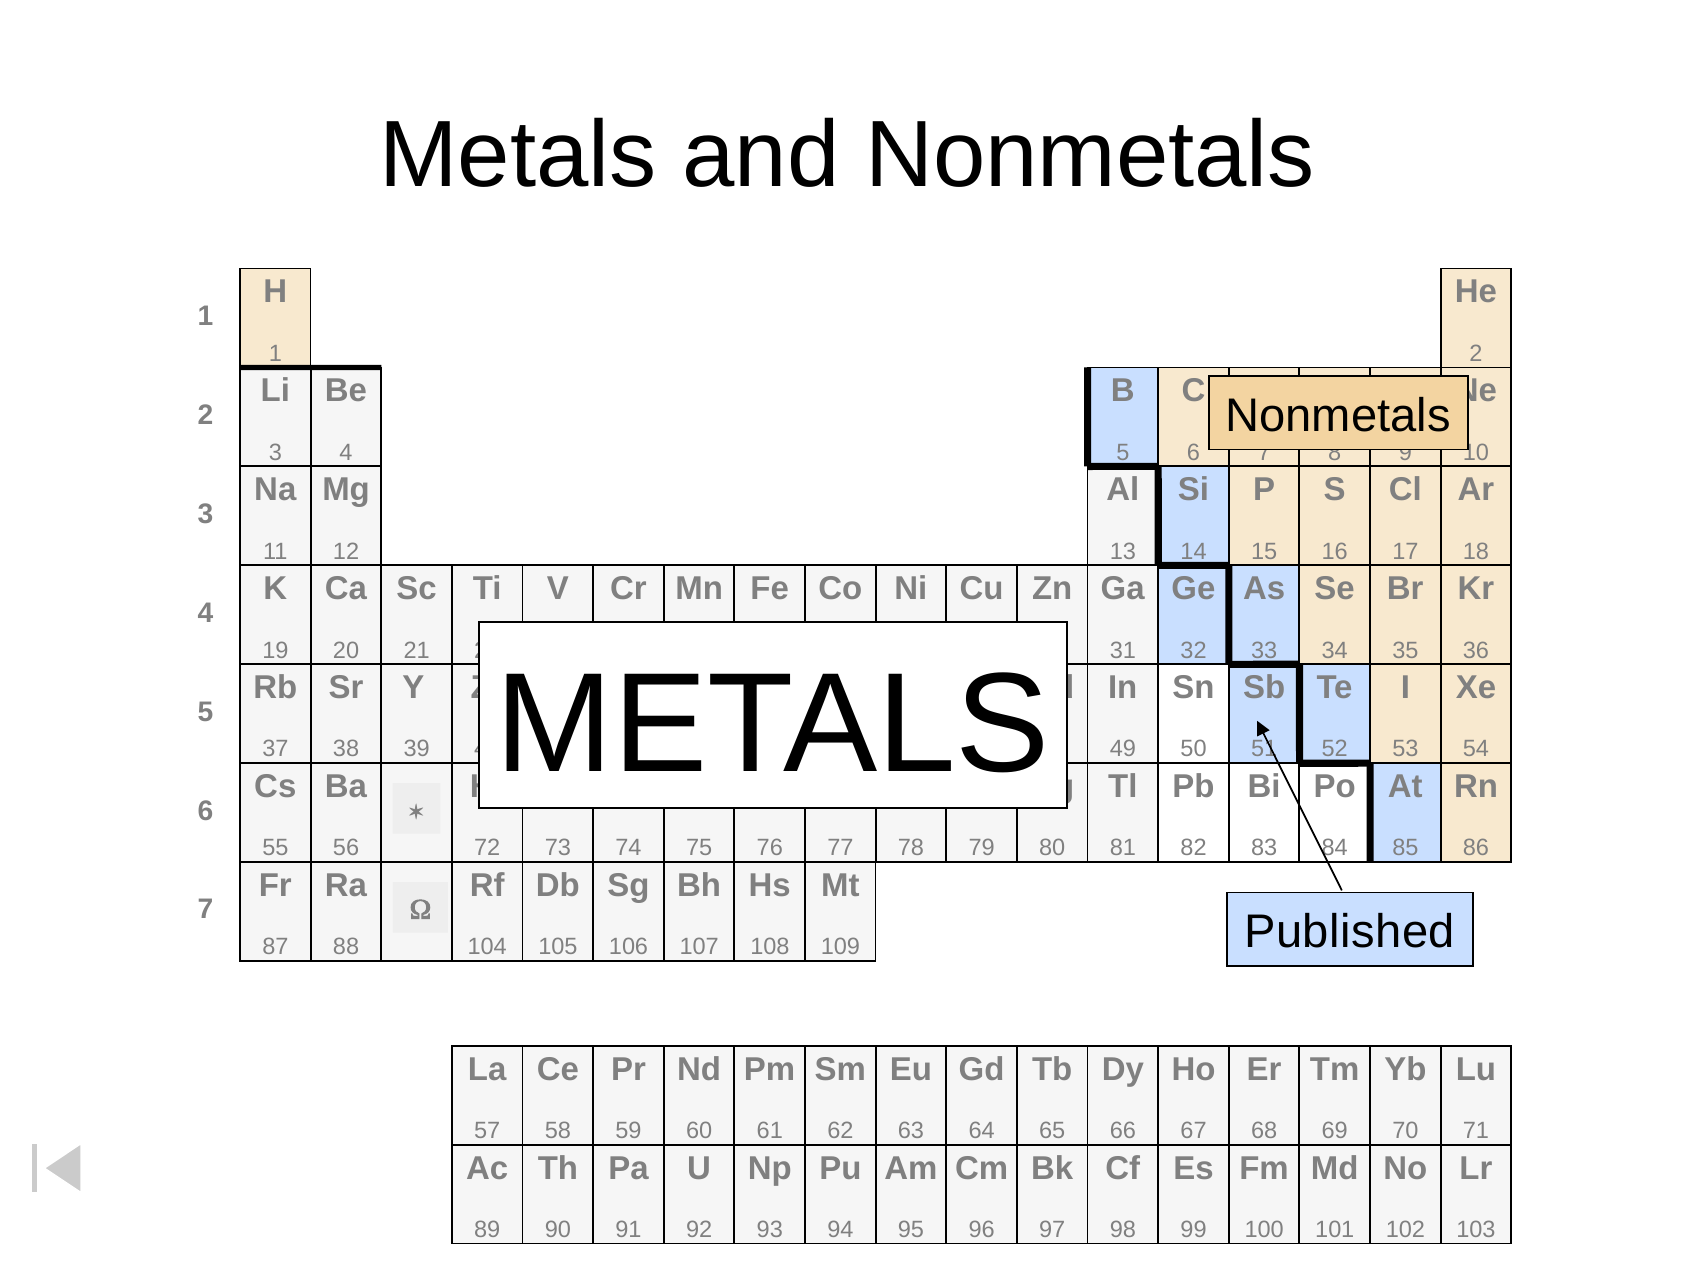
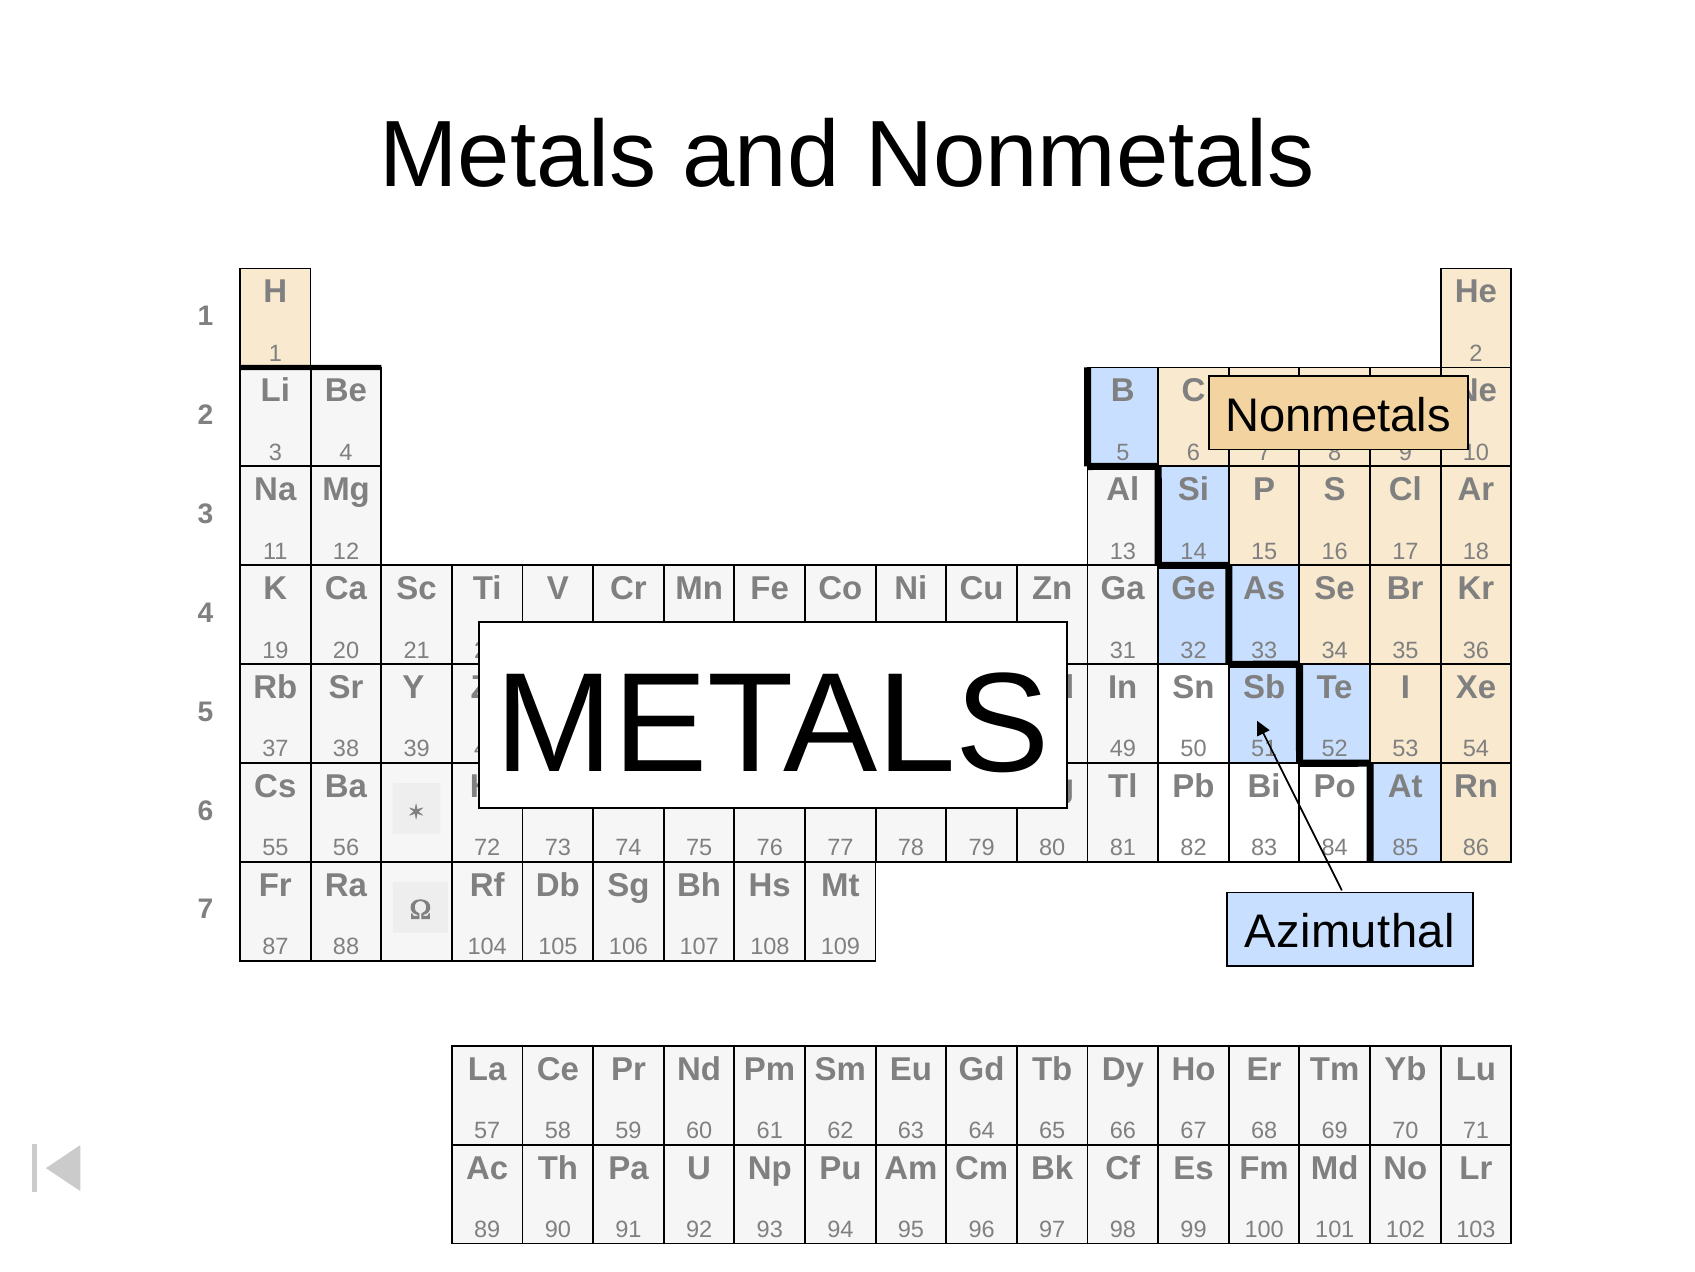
Published: Published -> Azimuthal
